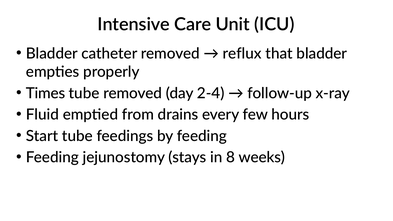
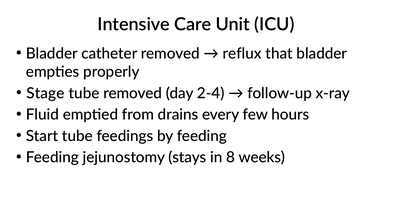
Times: Times -> Stage
